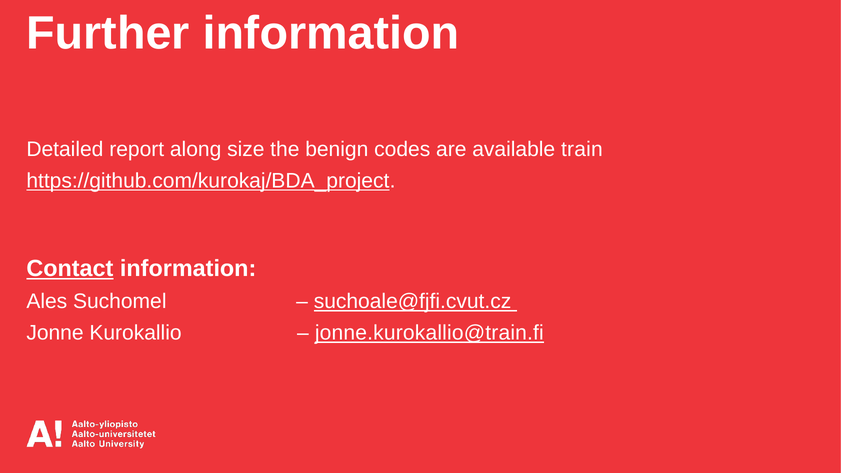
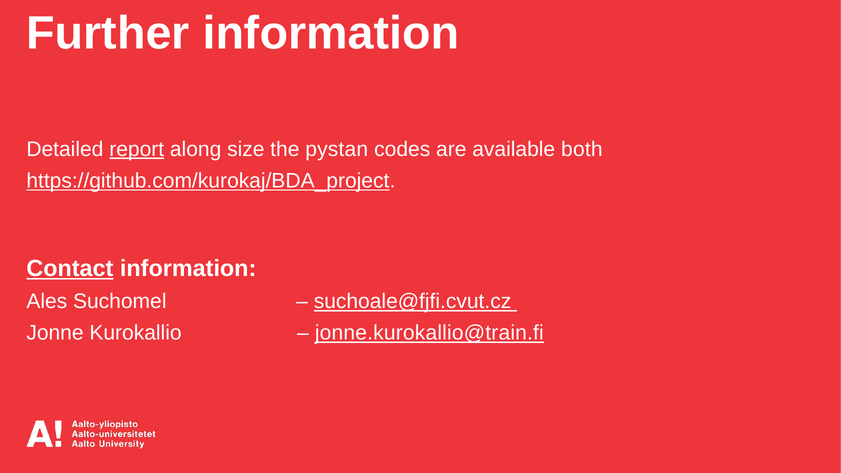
report underline: none -> present
benign: benign -> pystan
train: train -> both
